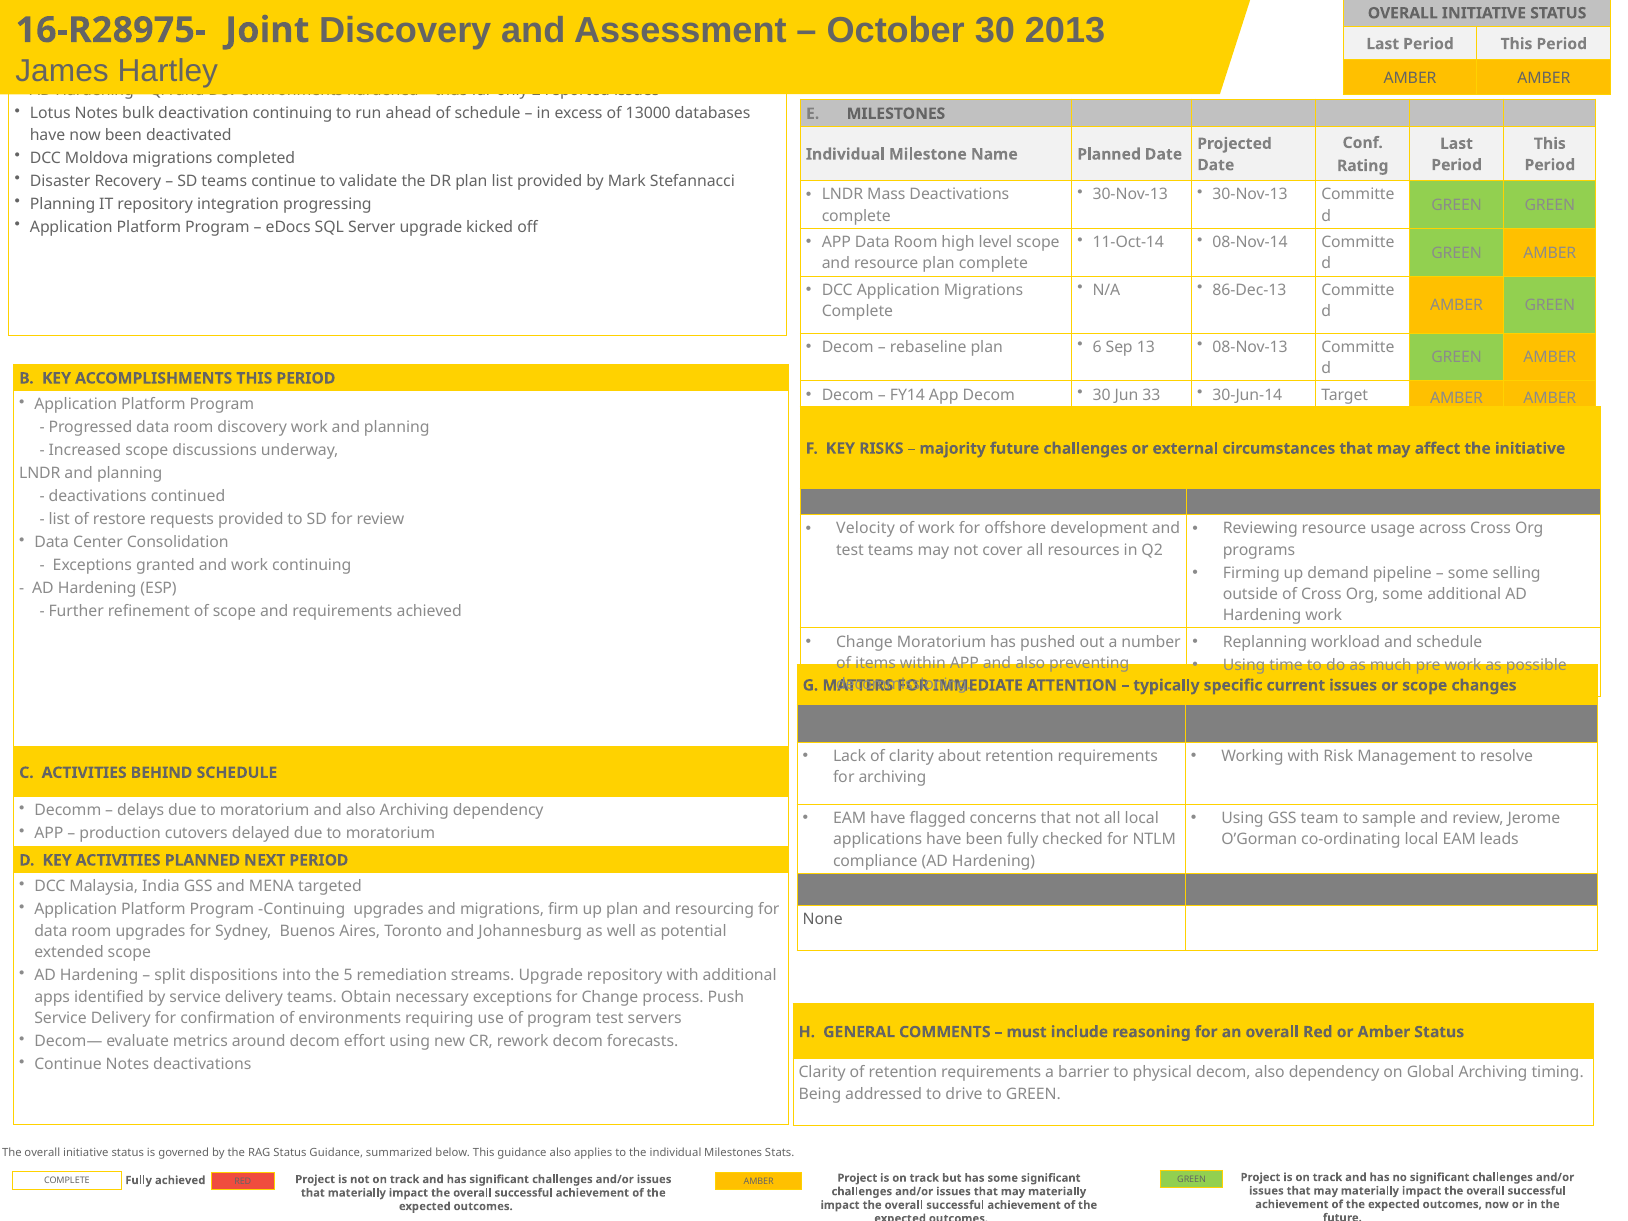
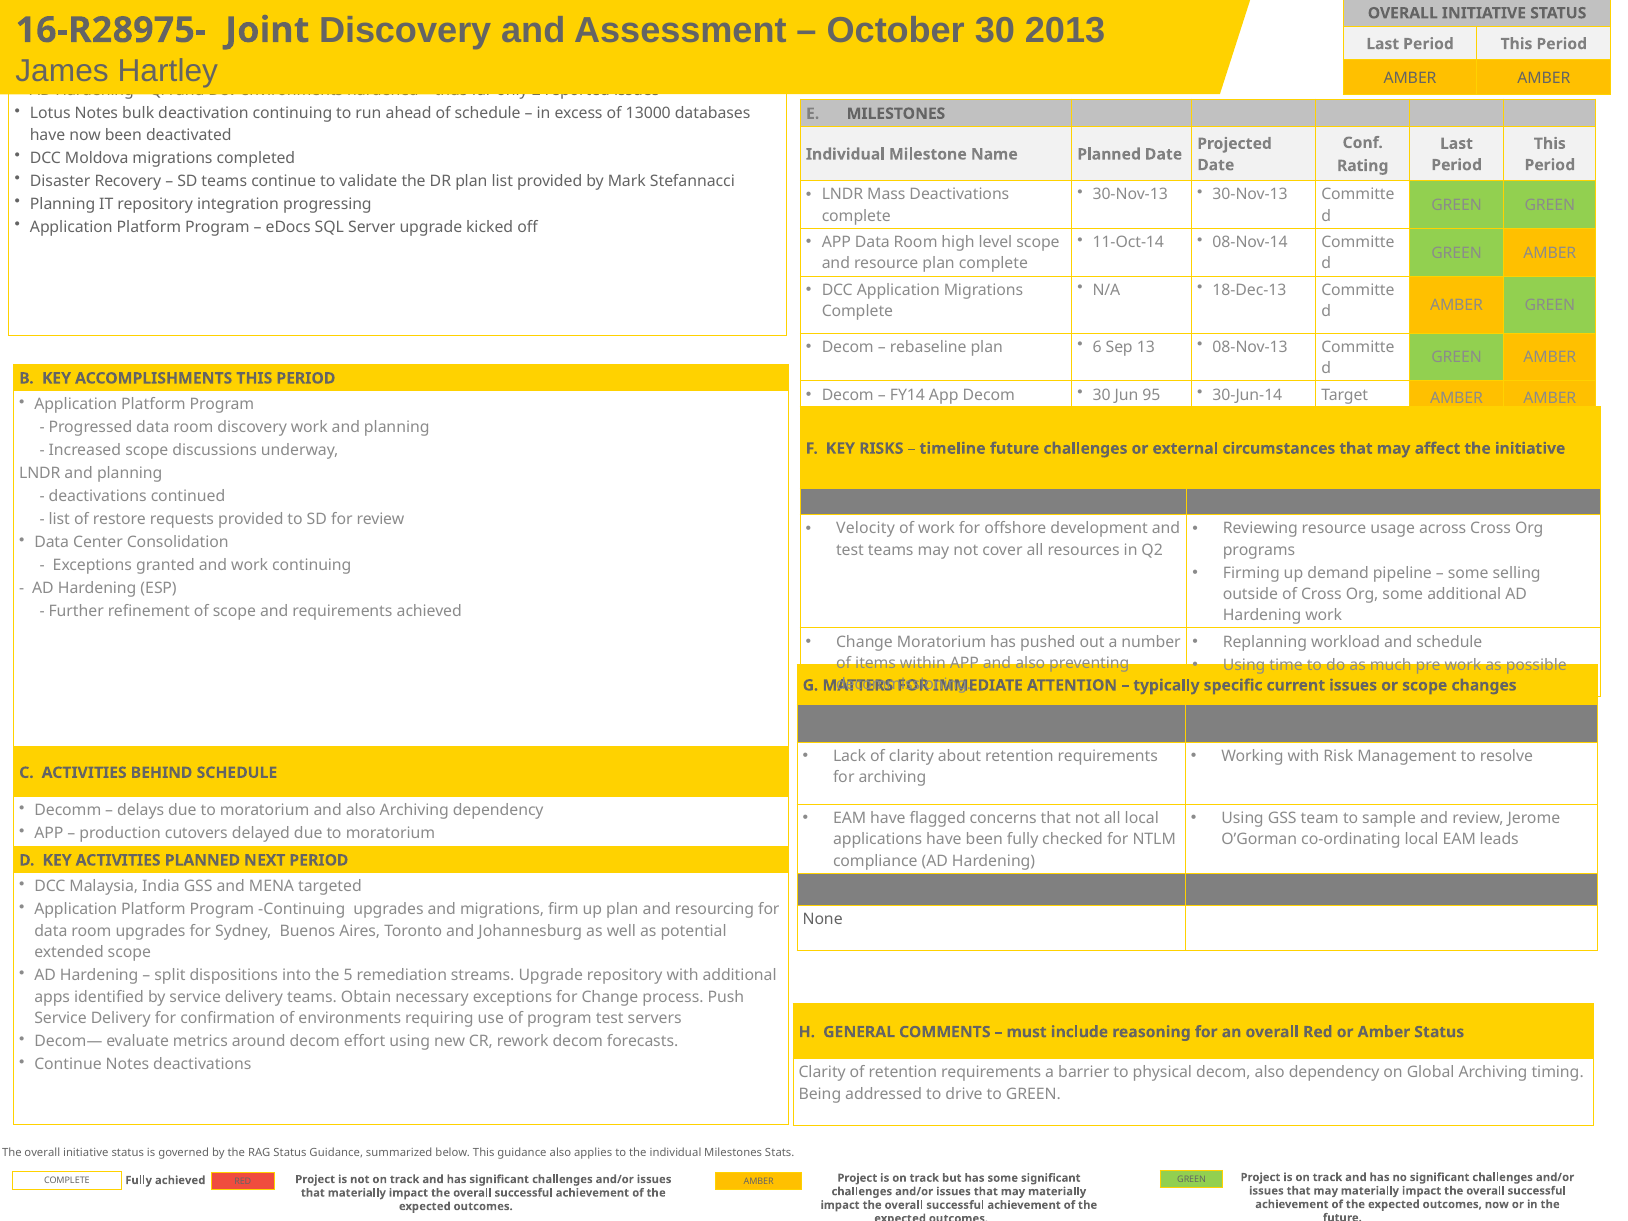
86-Dec-13: 86-Dec-13 -> 18-Dec-13
33: 33 -> 95
majority: majority -> timeline
